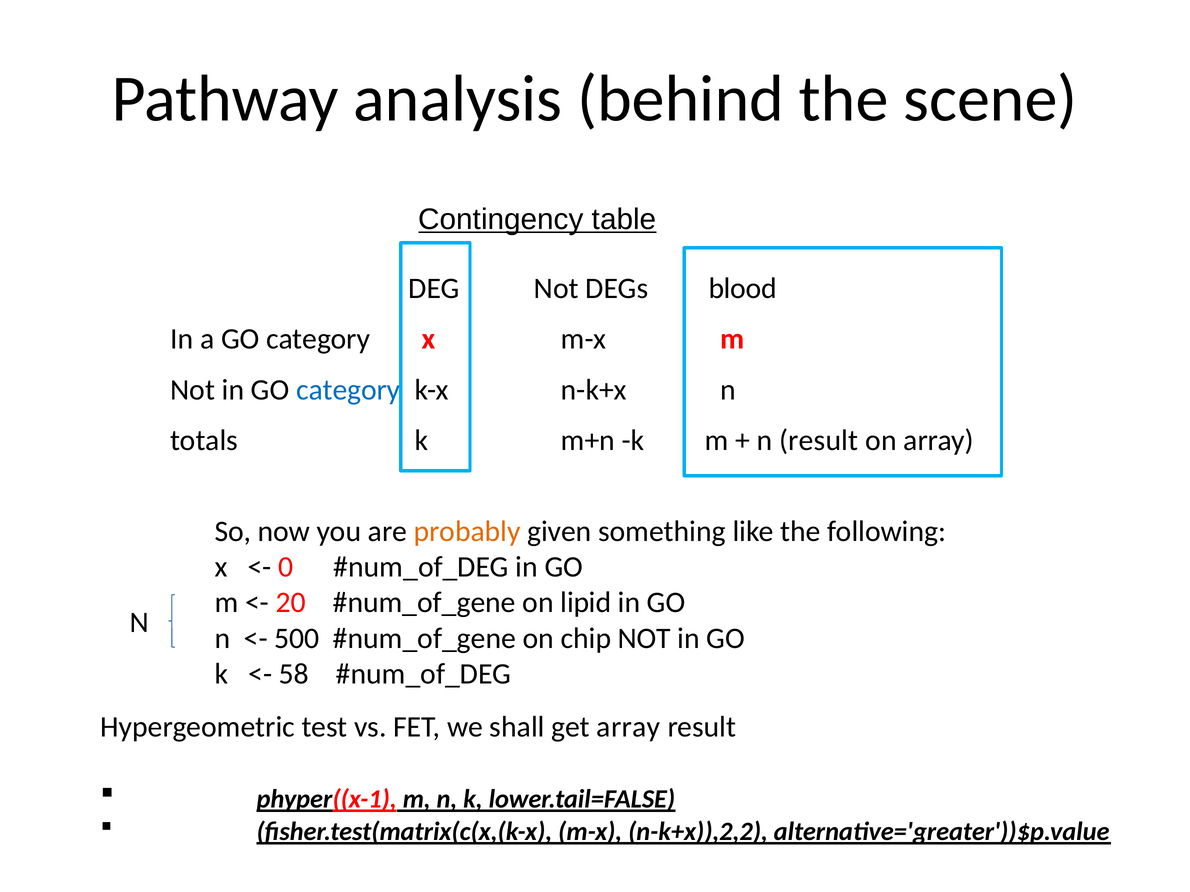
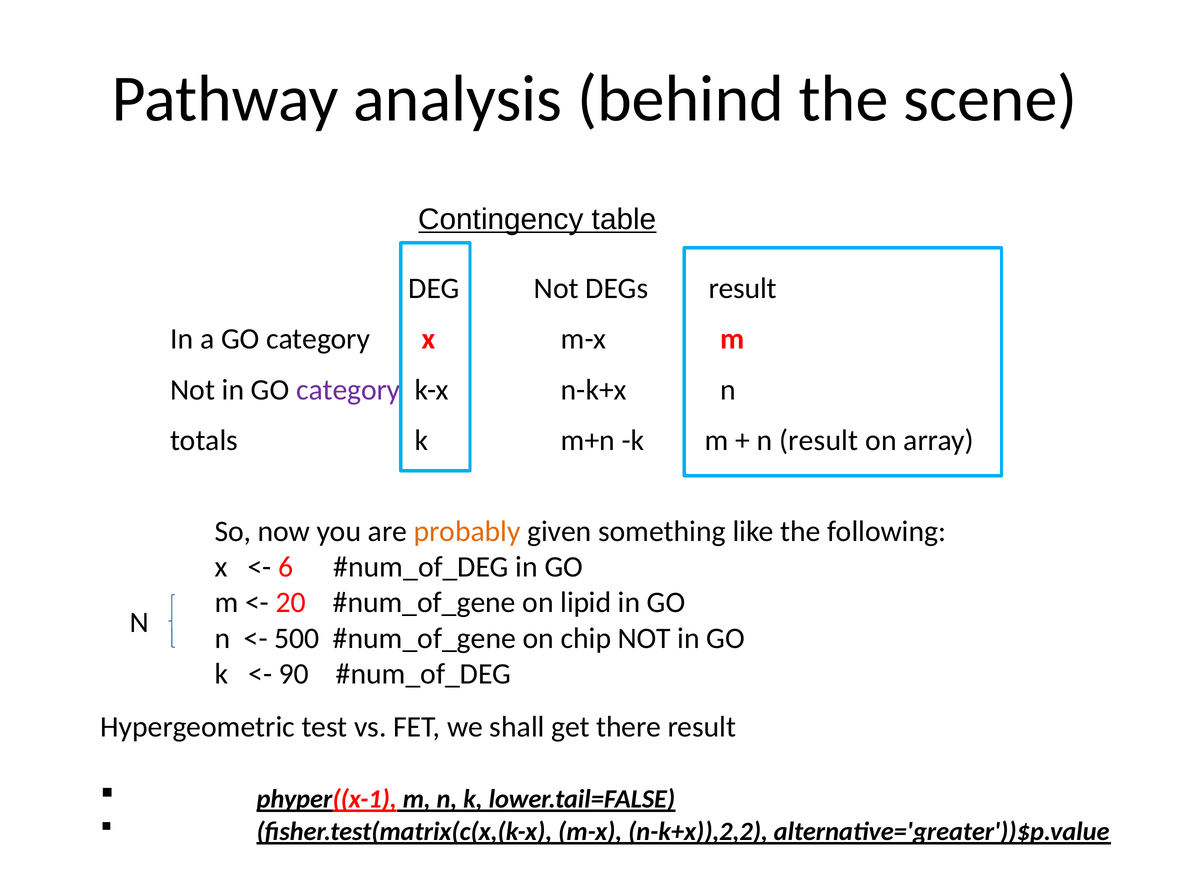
DEGs blood: blood -> result
category at (348, 390) colour: blue -> purple
0: 0 -> 6
58: 58 -> 90
get array: array -> there
